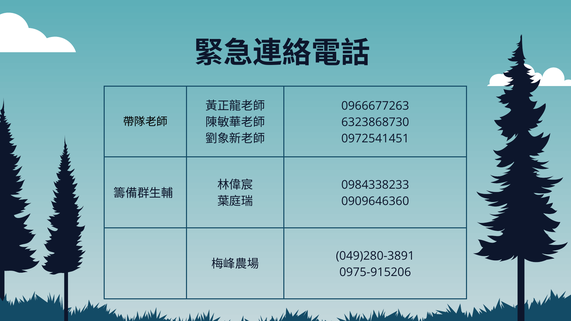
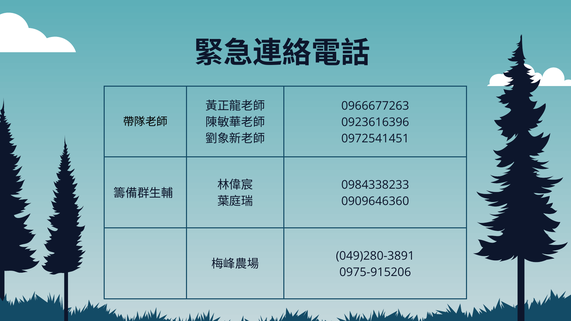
6323868730: 6323868730 -> 0923616396
